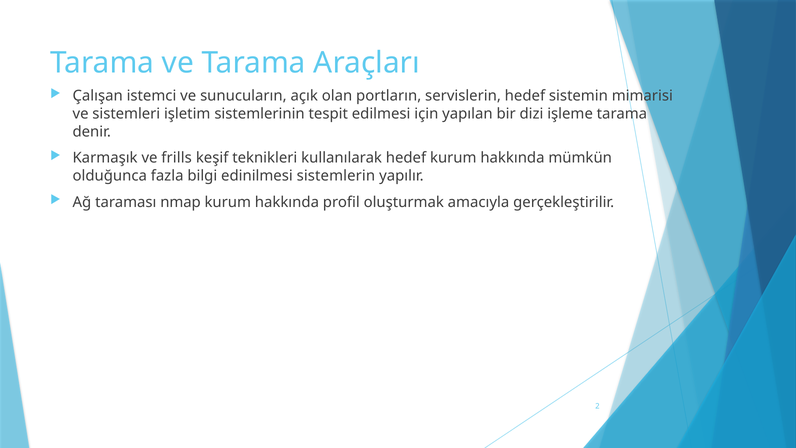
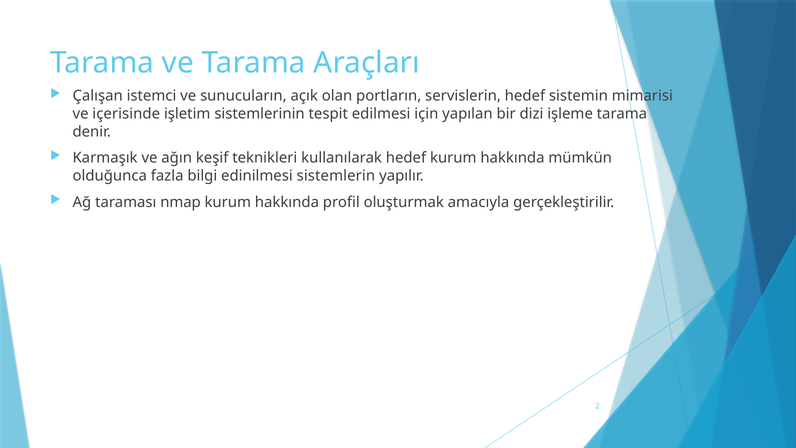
sistemleri: sistemleri -> içerisinde
frills: frills -> ağın
